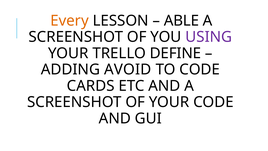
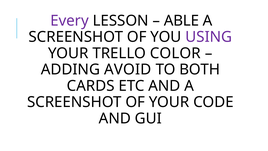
Every colour: orange -> purple
DEFINE: DEFINE -> COLOR
TO CODE: CODE -> BOTH
